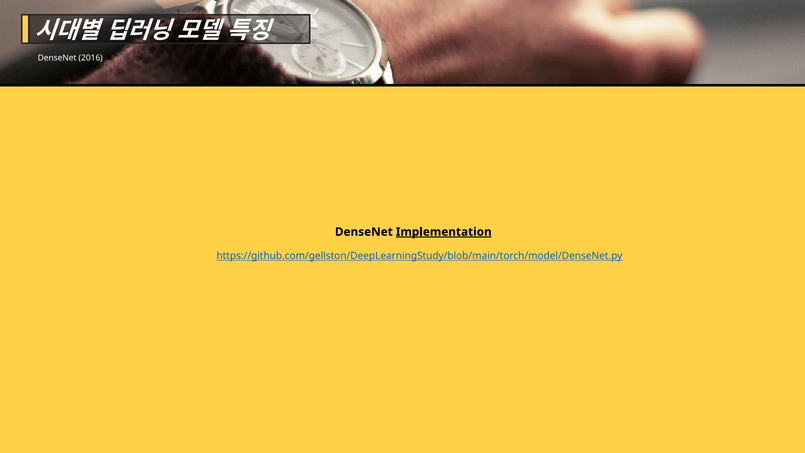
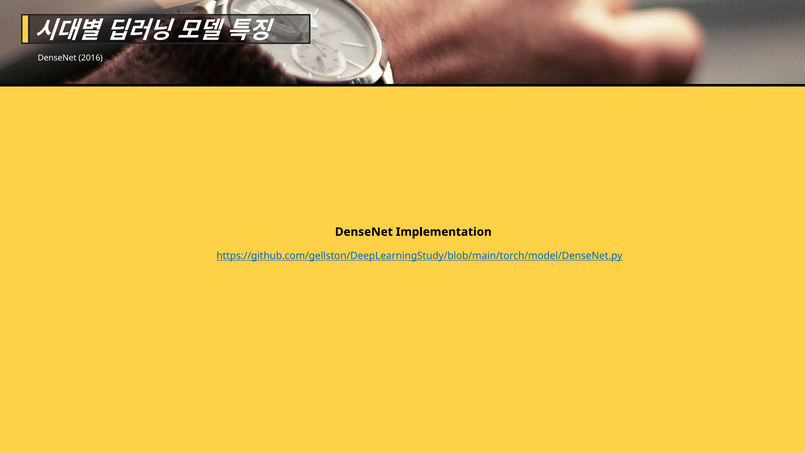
Implementation underline: present -> none
